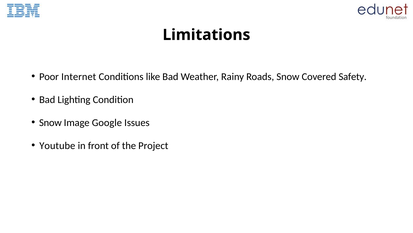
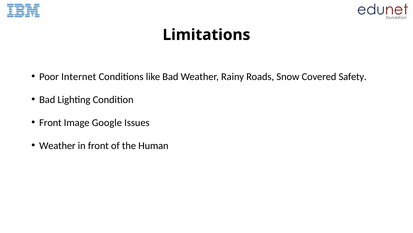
Snow at (50, 122): Snow -> Front
Youtube at (57, 145): Youtube -> Weather
Project: Project -> Human
